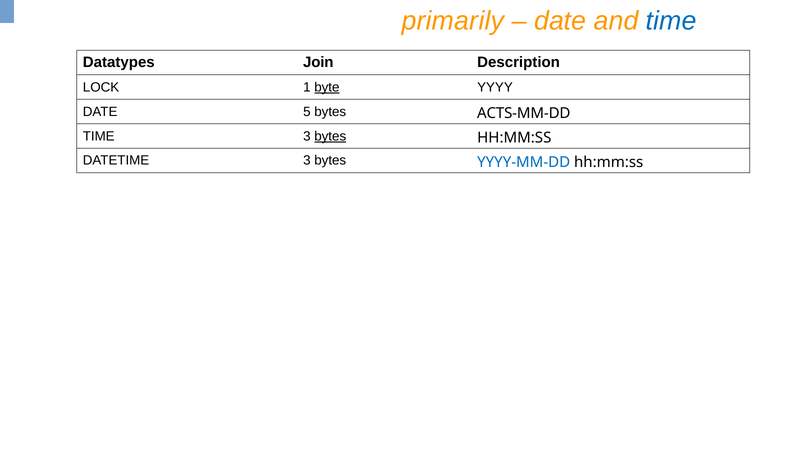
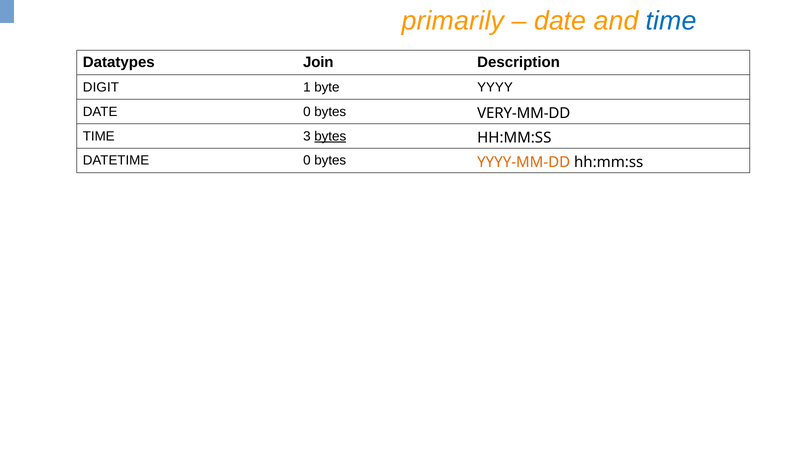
LOCK: LOCK -> DIGIT
byte underline: present -> none
DATE 5: 5 -> 0
ACTS-MM-DD: ACTS-MM-DD -> VERY-MM-DD
DATETIME 3: 3 -> 0
YYYY-MM-DD colour: blue -> orange
